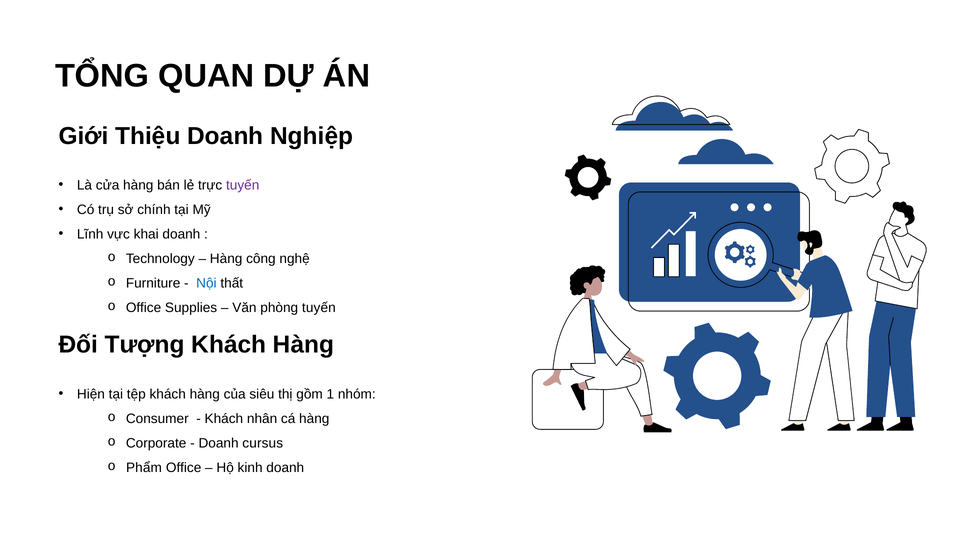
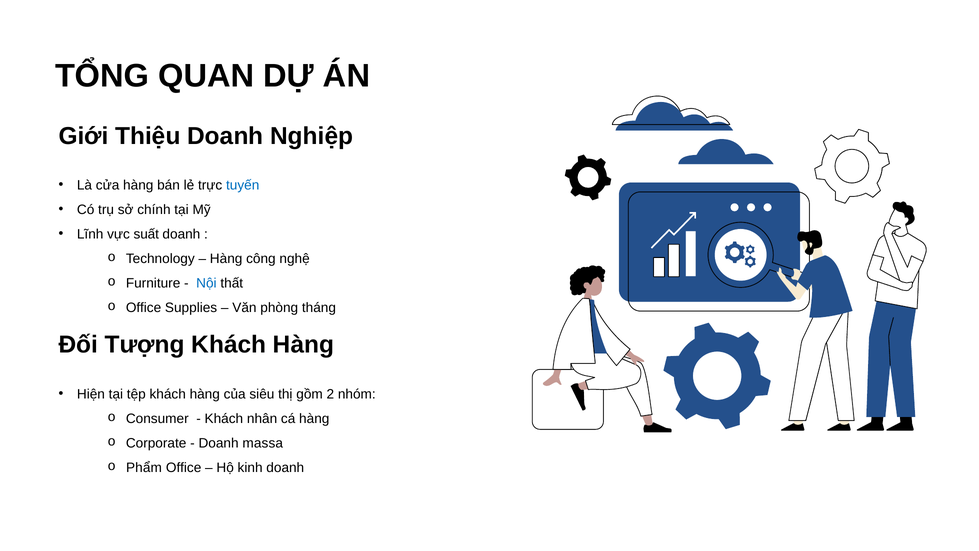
tuyến at (243, 185) colour: purple -> blue
khai: khai -> suất
phòng tuyến: tuyến -> tháng
1: 1 -> 2
cursus: cursus -> massa
